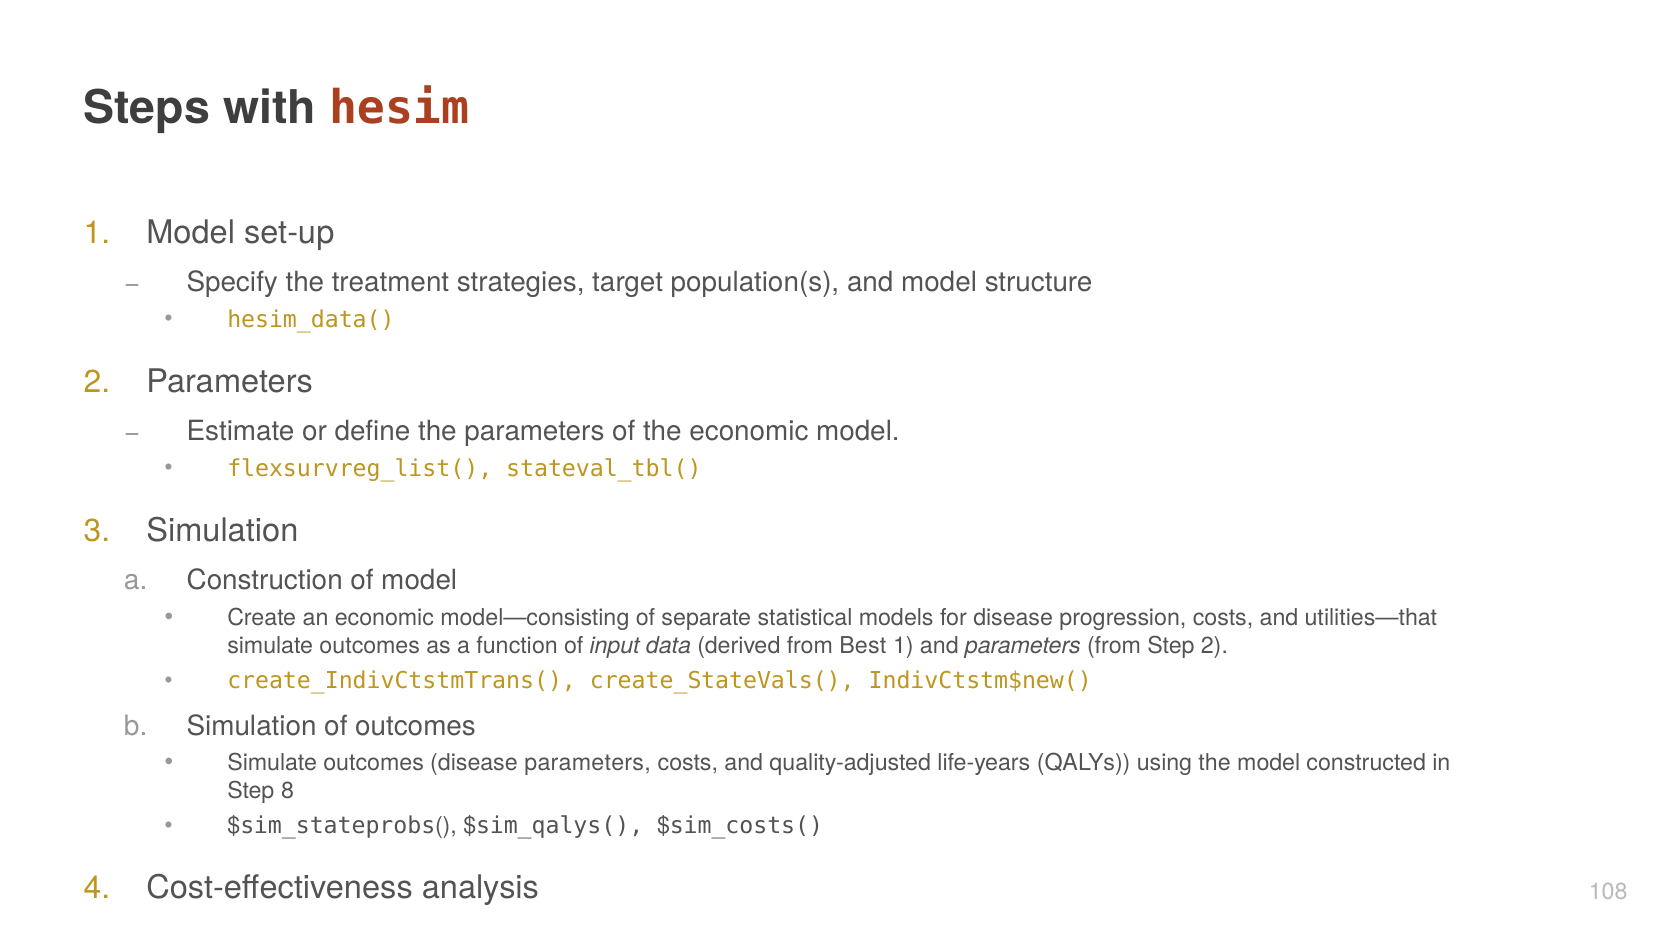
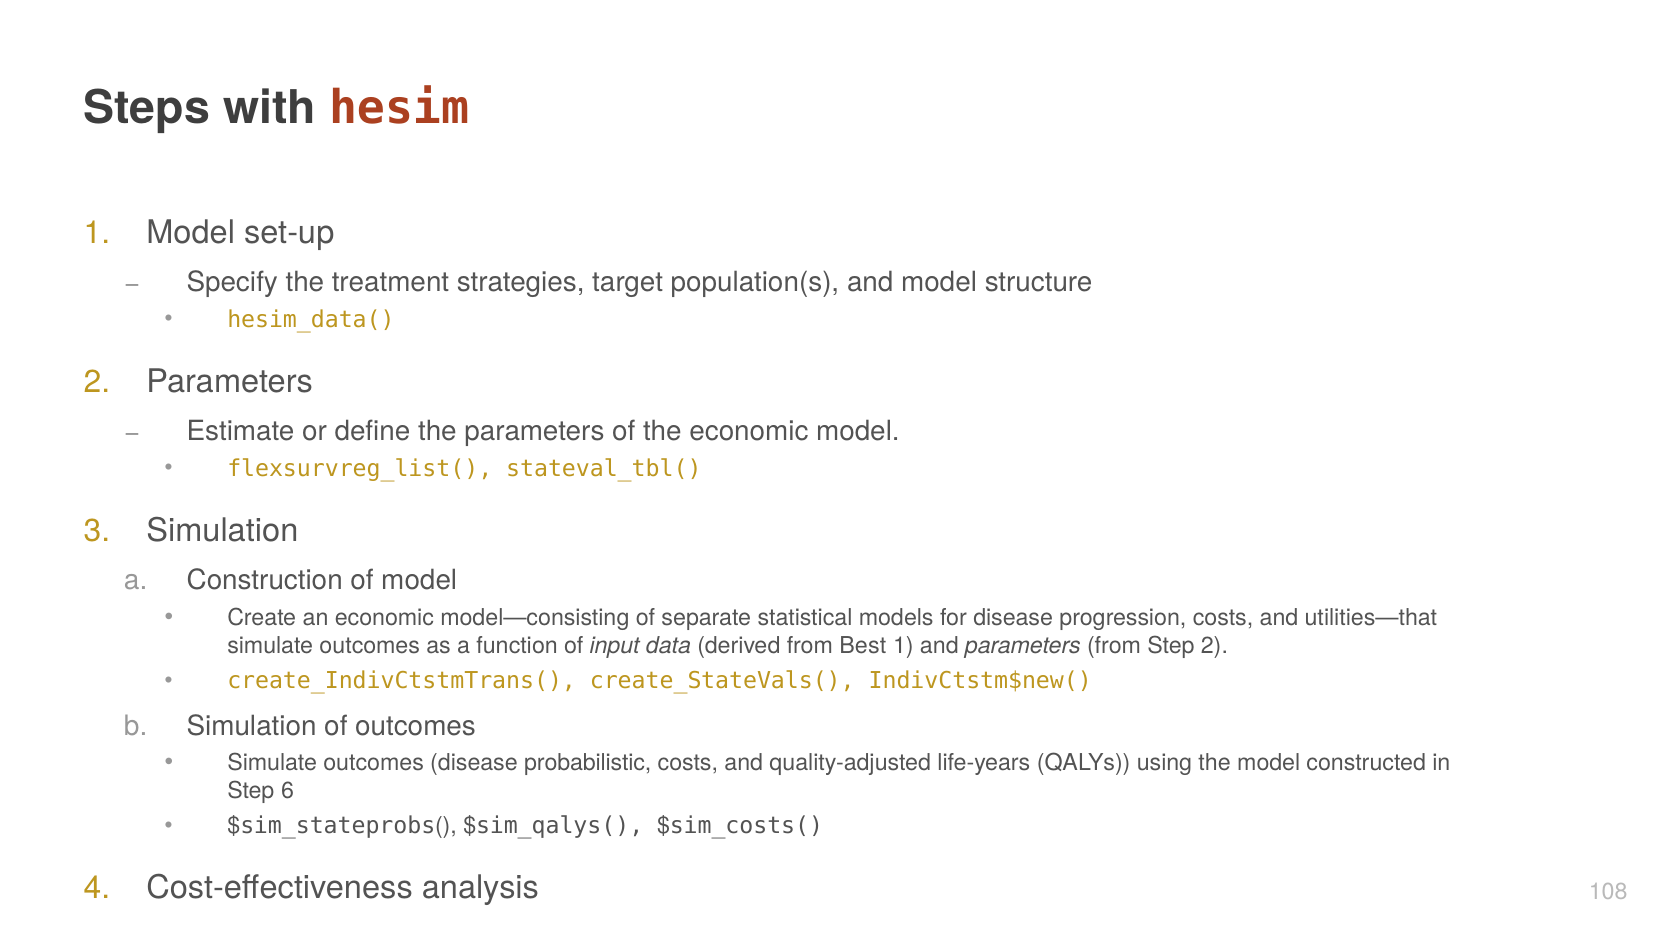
disease parameters: parameters -> probabilistic
8: 8 -> 6
